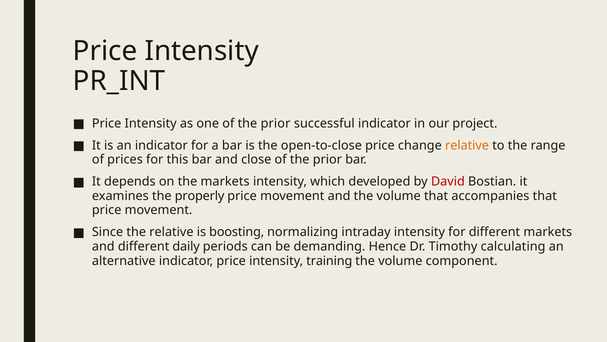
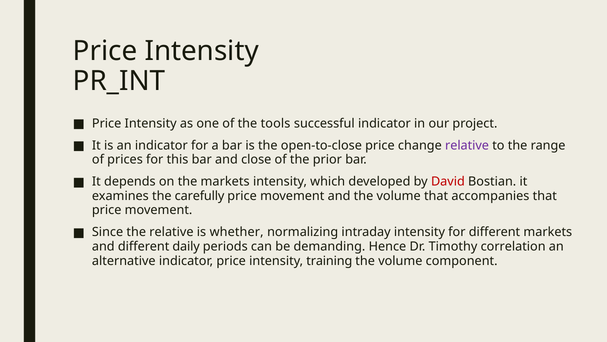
one of the prior: prior -> tools
relative at (467, 145) colour: orange -> purple
properly: properly -> carefully
boosting: boosting -> whether
calculating: calculating -> correlation
